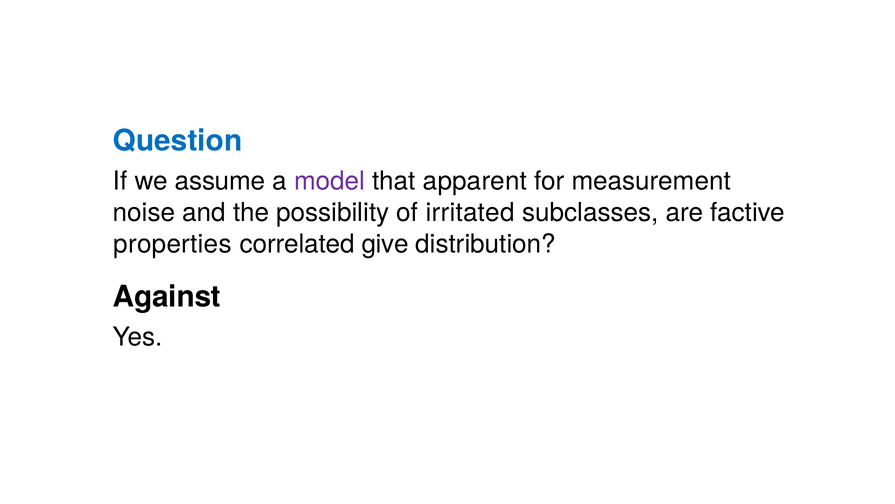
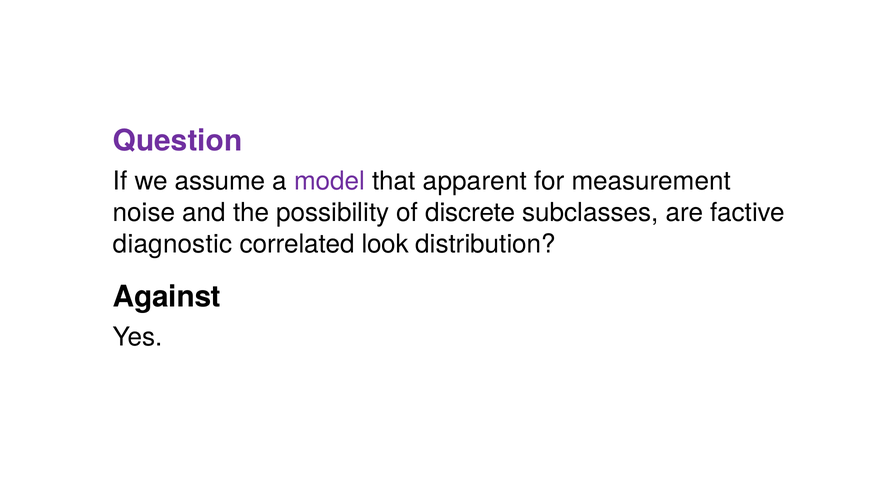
Question colour: blue -> purple
irritated: irritated -> discrete
properties: properties -> diagnostic
give: give -> look
